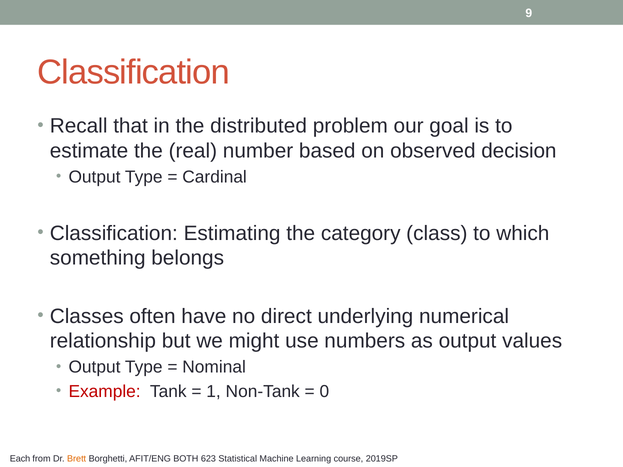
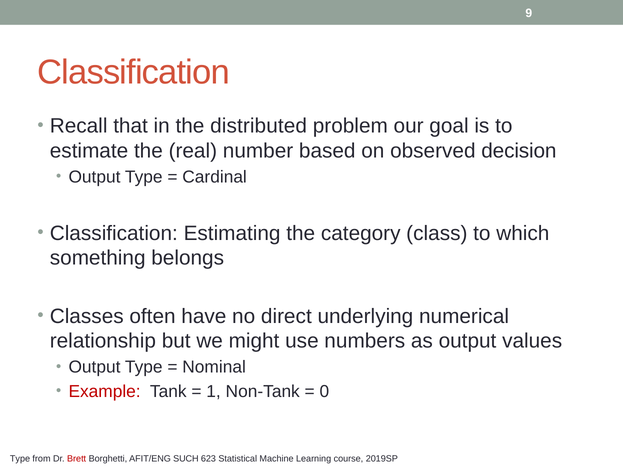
Each at (20, 459): Each -> Type
Brett colour: orange -> red
BOTH: BOTH -> SUCH
